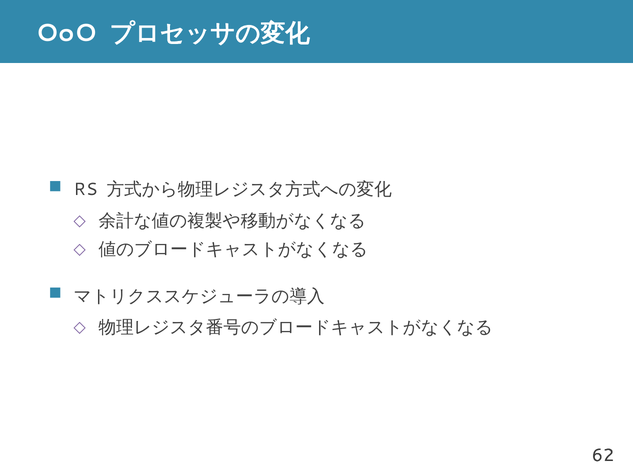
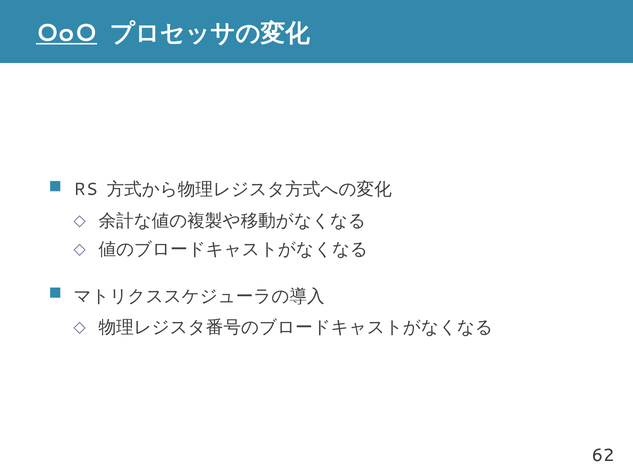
OoO underline: none -> present
